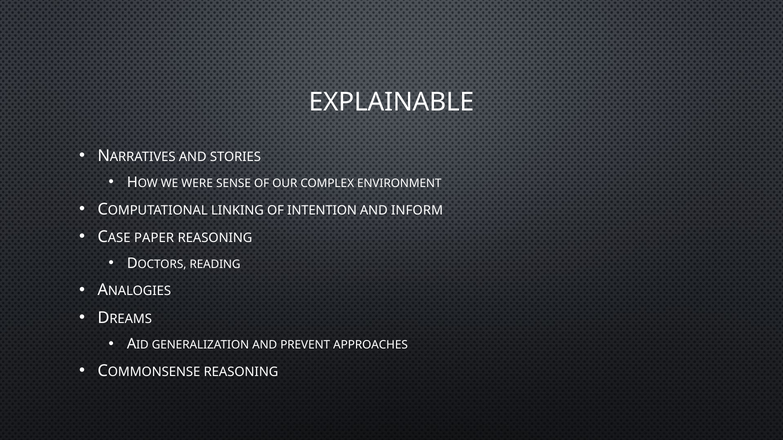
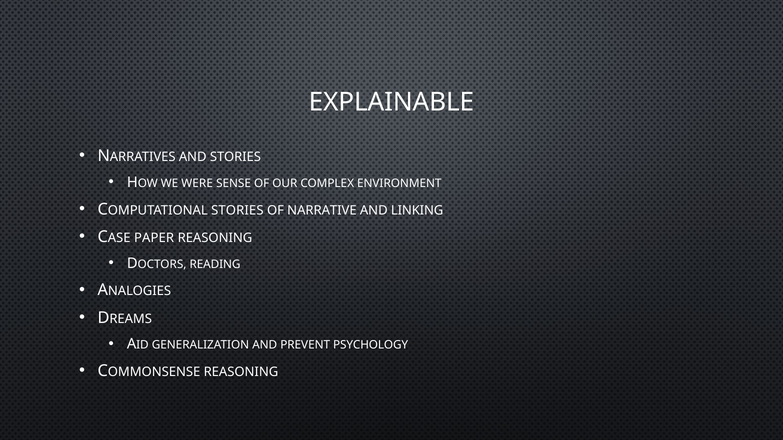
LINKING at (237, 210): LINKING -> STORIES
INTENTION: INTENTION -> NARRATIVE
INFORM: INFORM -> LINKING
APPROACHES: APPROACHES -> PSYCHOLOGY
